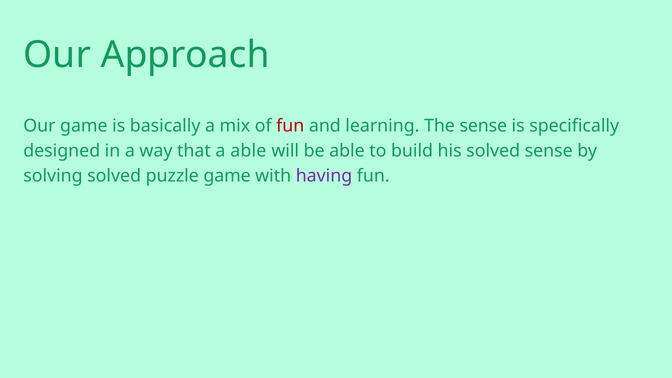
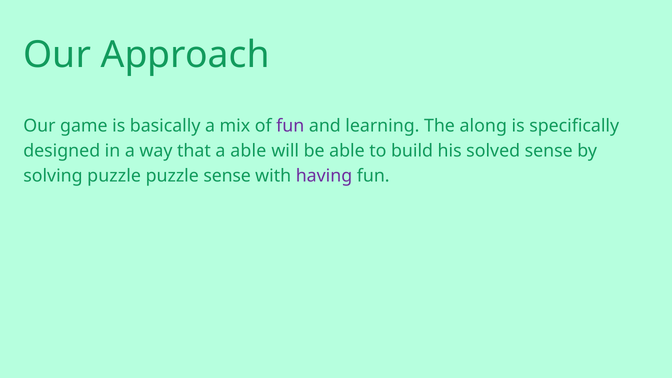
fun at (290, 126) colour: red -> purple
The sense: sense -> along
solving solved: solved -> puzzle
puzzle game: game -> sense
